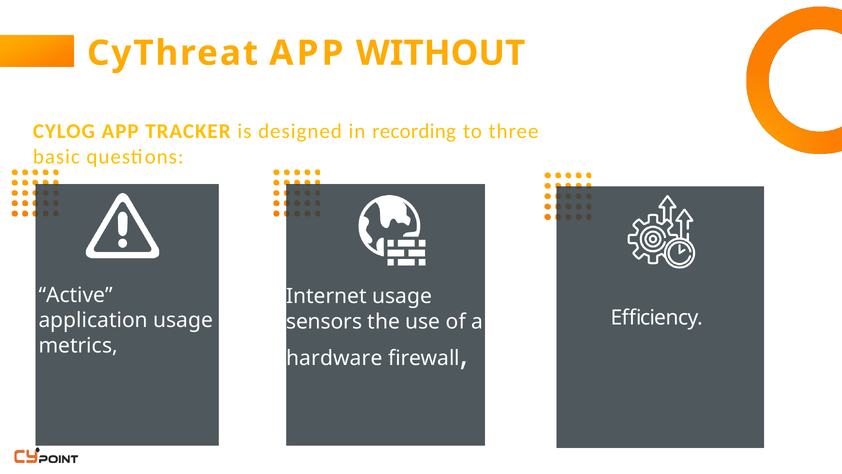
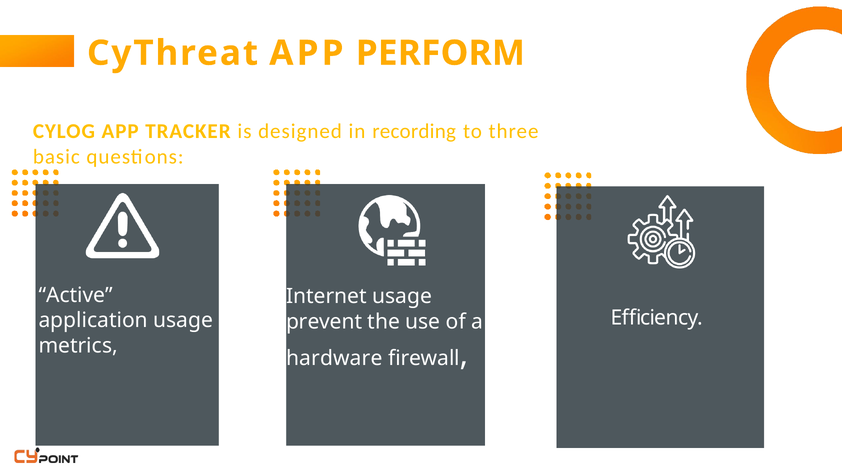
WITHOUT: WITHOUT -> PERFORM
sensors: sensors -> prevent
